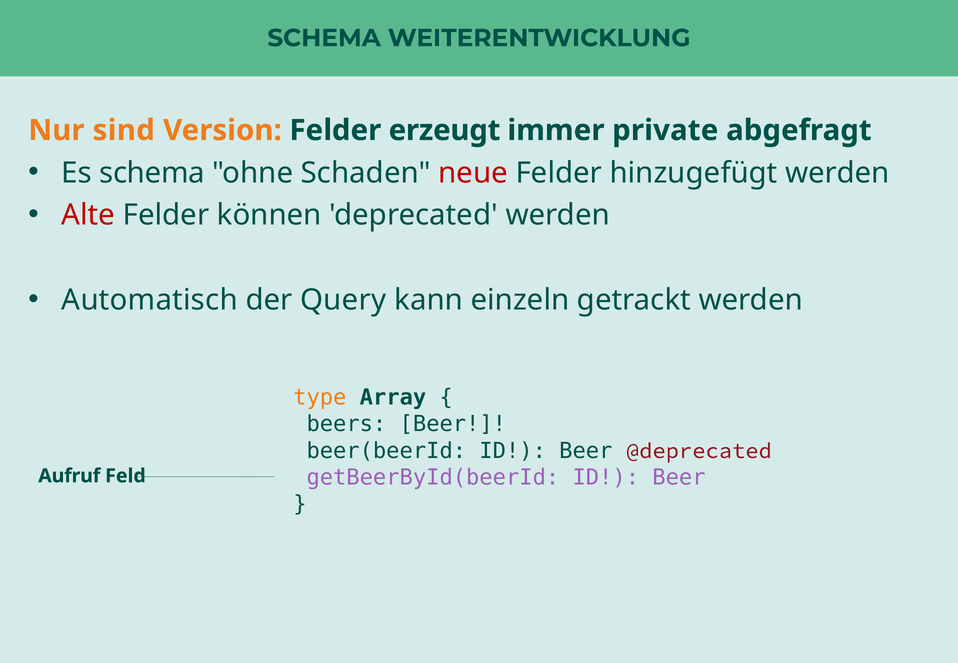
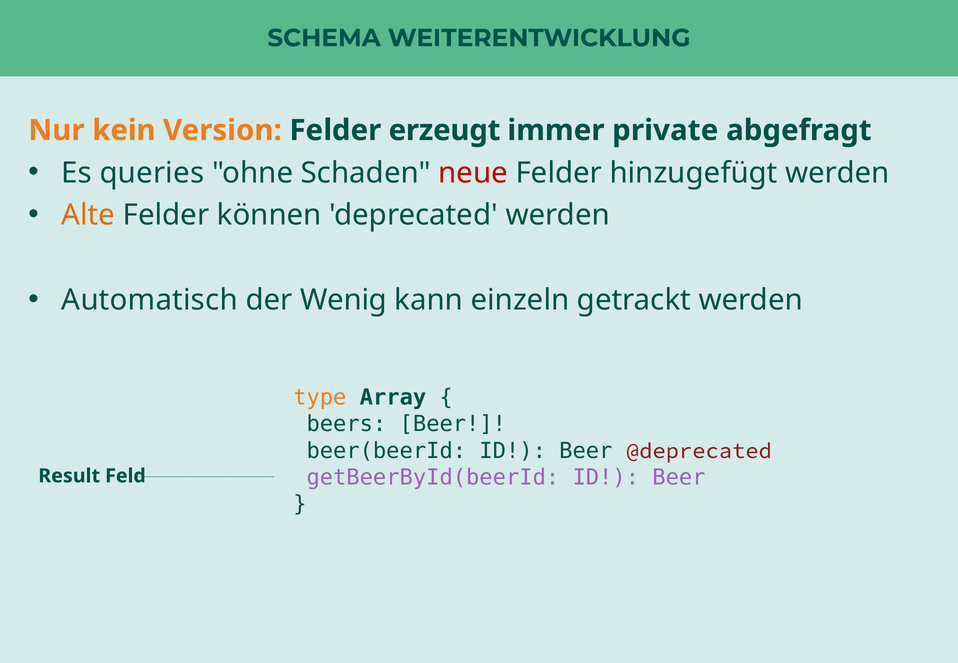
sind: sind -> kein
Es schema: schema -> queries
Alte colour: red -> orange
Query: Query -> Wenig
Aufruf: Aufruf -> Result
